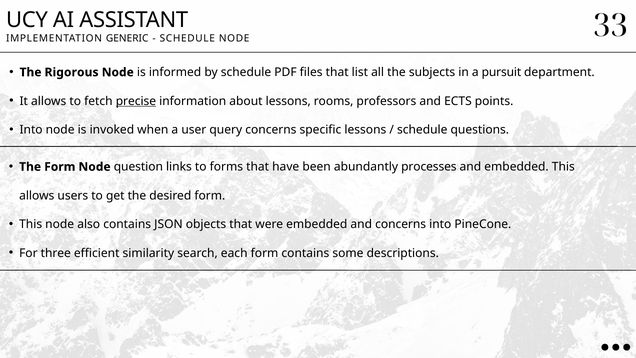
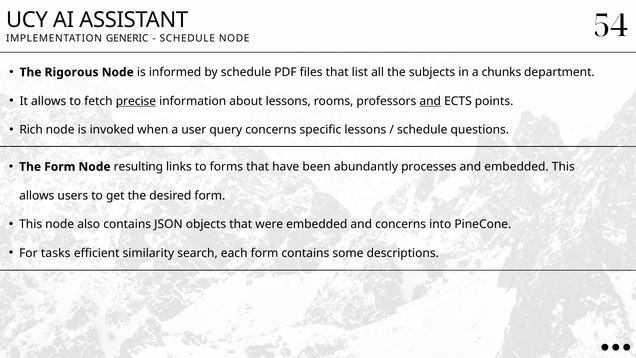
33: 33 -> 54
pursuit: pursuit -> chunks
and at (430, 101) underline: none -> present
Into at (31, 130): Into -> Rich
question: question -> resulting
three: three -> tasks
